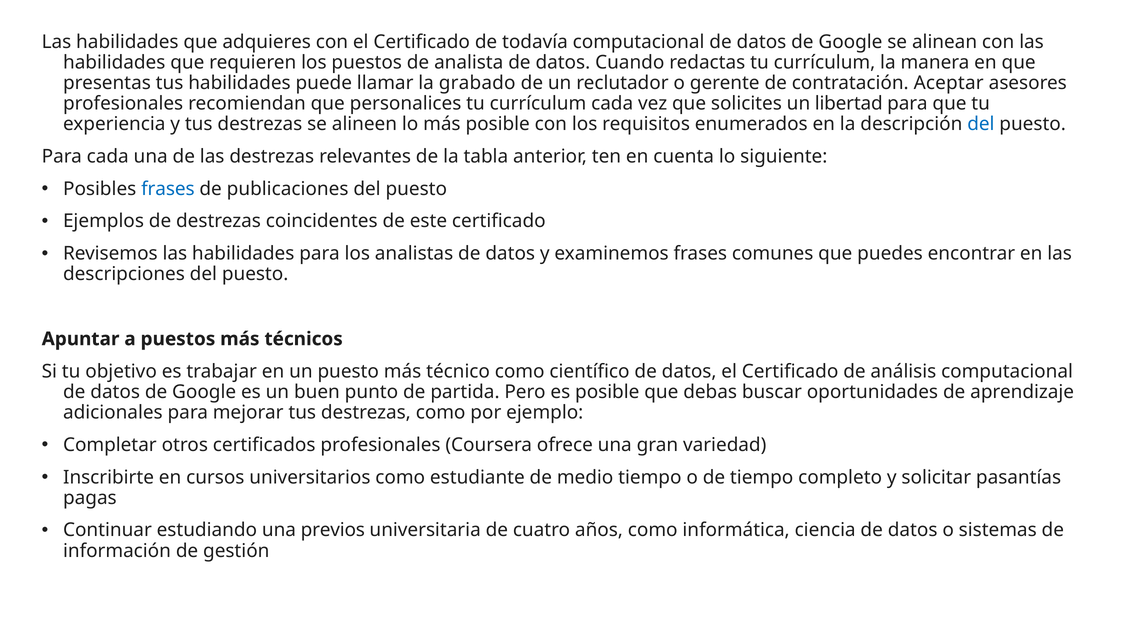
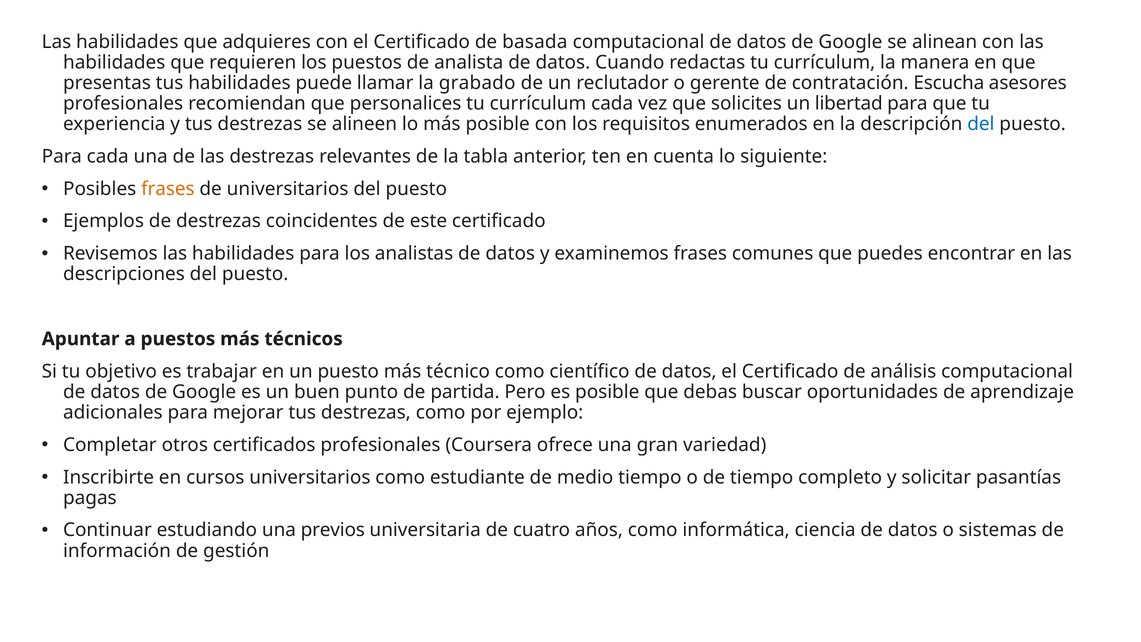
todavía: todavía -> basada
Aceptar: Aceptar -> Escucha
frases at (168, 189) colour: blue -> orange
de publicaciones: publicaciones -> universitarios
